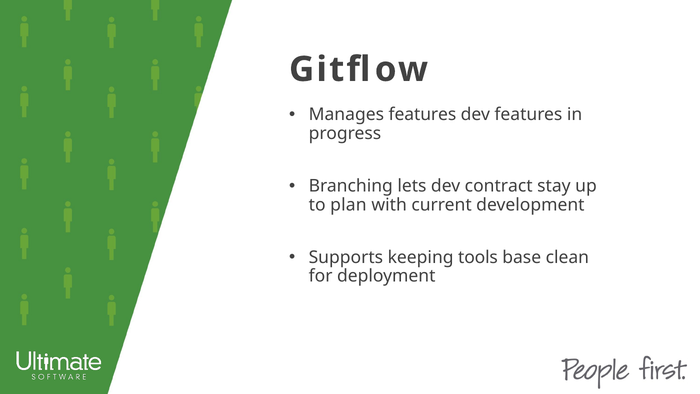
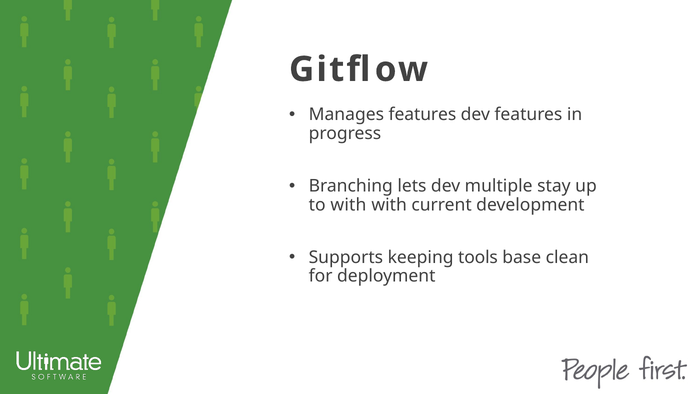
contract: contract -> multiple
to plan: plan -> with
